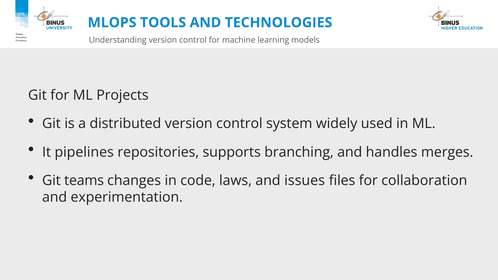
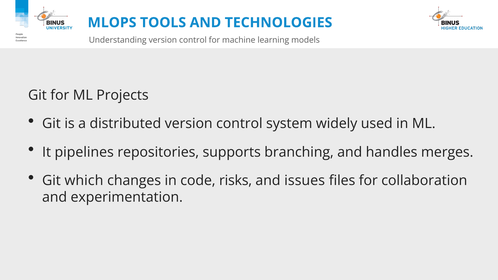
teams: teams -> which
laws: laws -> risks
